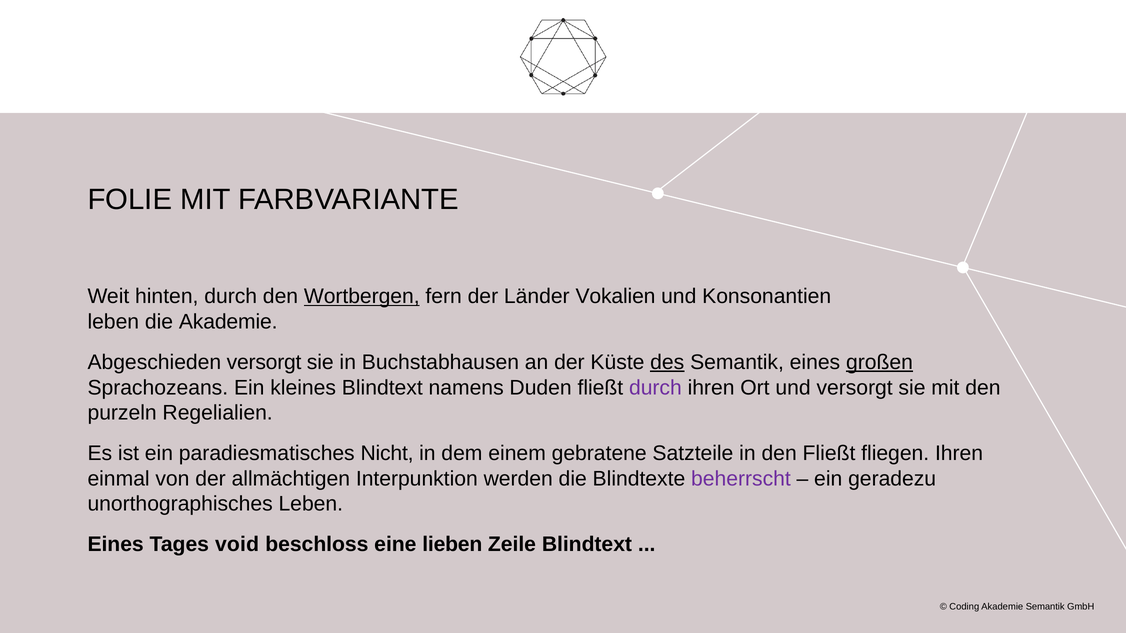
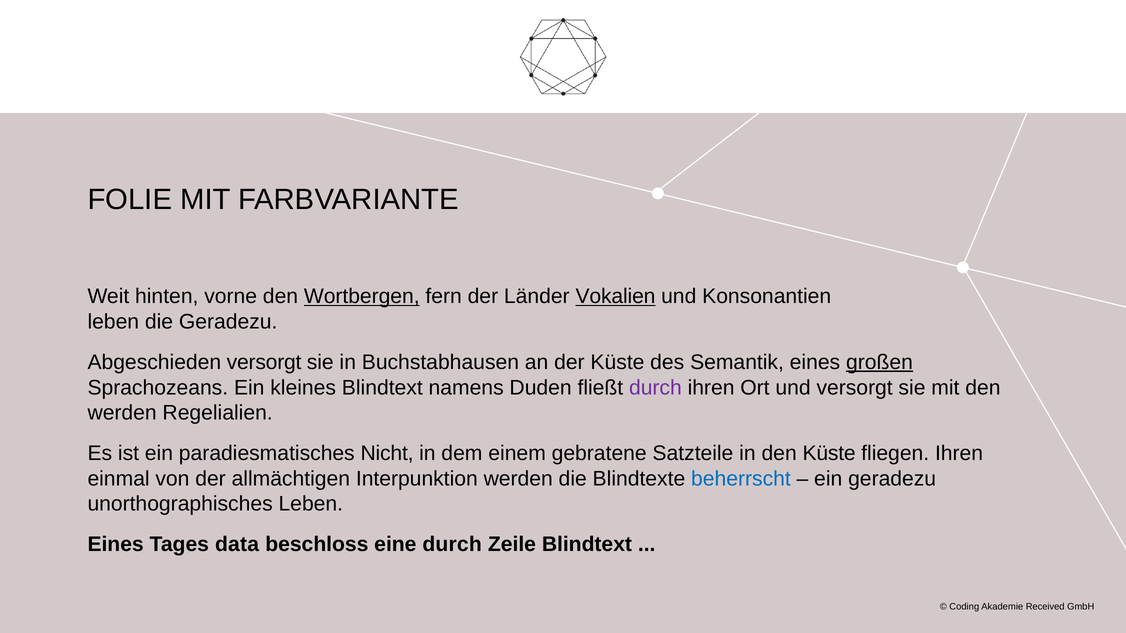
hinten durch: durch -> vorne
Vokalien underline: none -> present
die Akademie: Akademie -> Geradezu
des underline: present -> none
purzeln at (122, 413): purzeln -> werden
den Fließt: Fließt -> Küste
beherrscht colour: purple -> blue
void: void -> data
eine lieben: lieben -> durch
Akademie Semantik: Semantik -> Received
